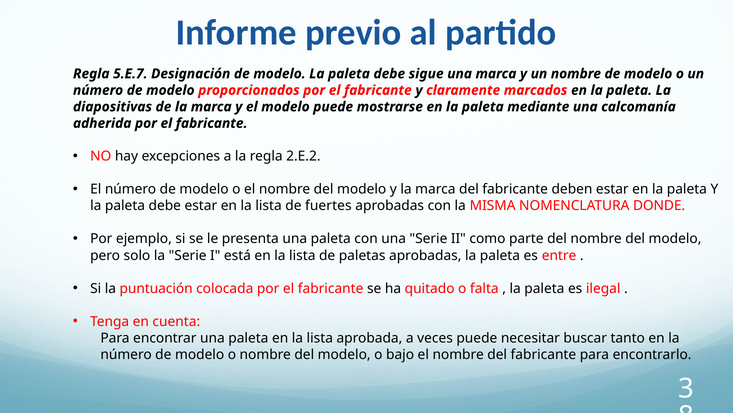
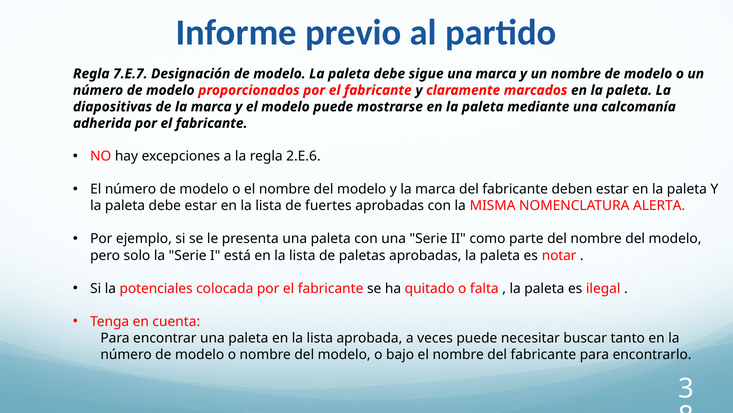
5.E.7: 5.E.7 -> 7.E.7
2.E.2: 2.E.2 -> 2.E.6
DONDE: DONDE -> ALERTA
entre: entre -> notar
puntuación: puntuación -> potenciales
